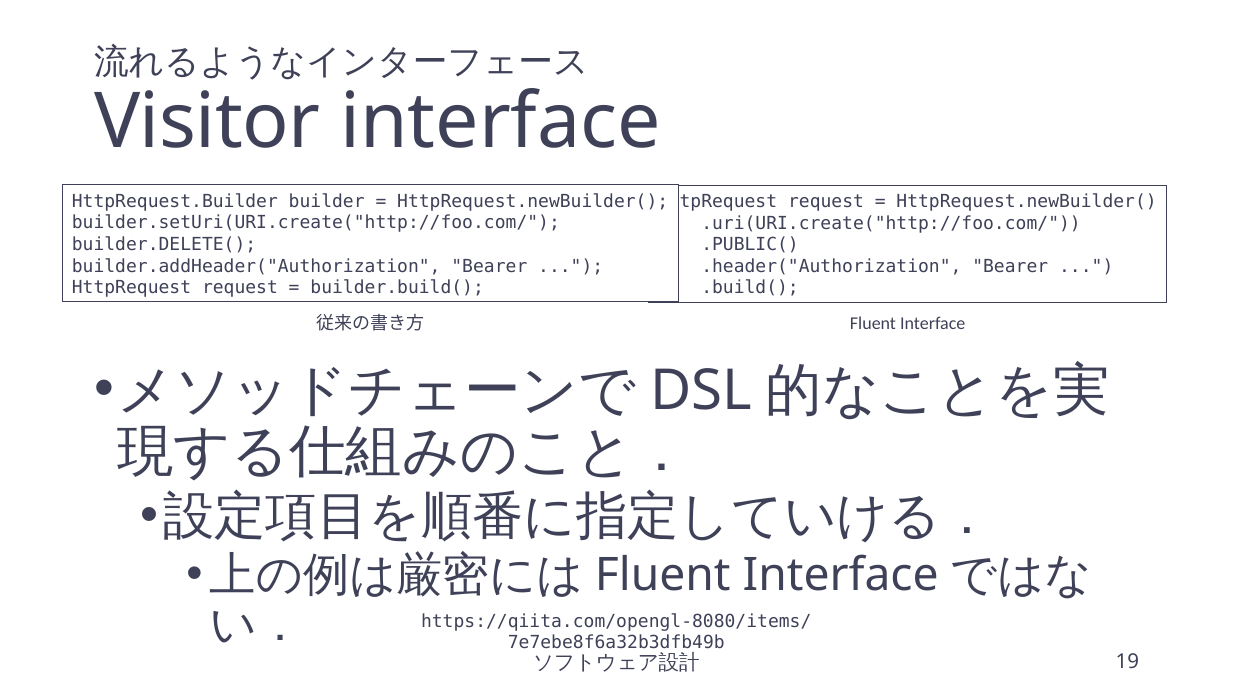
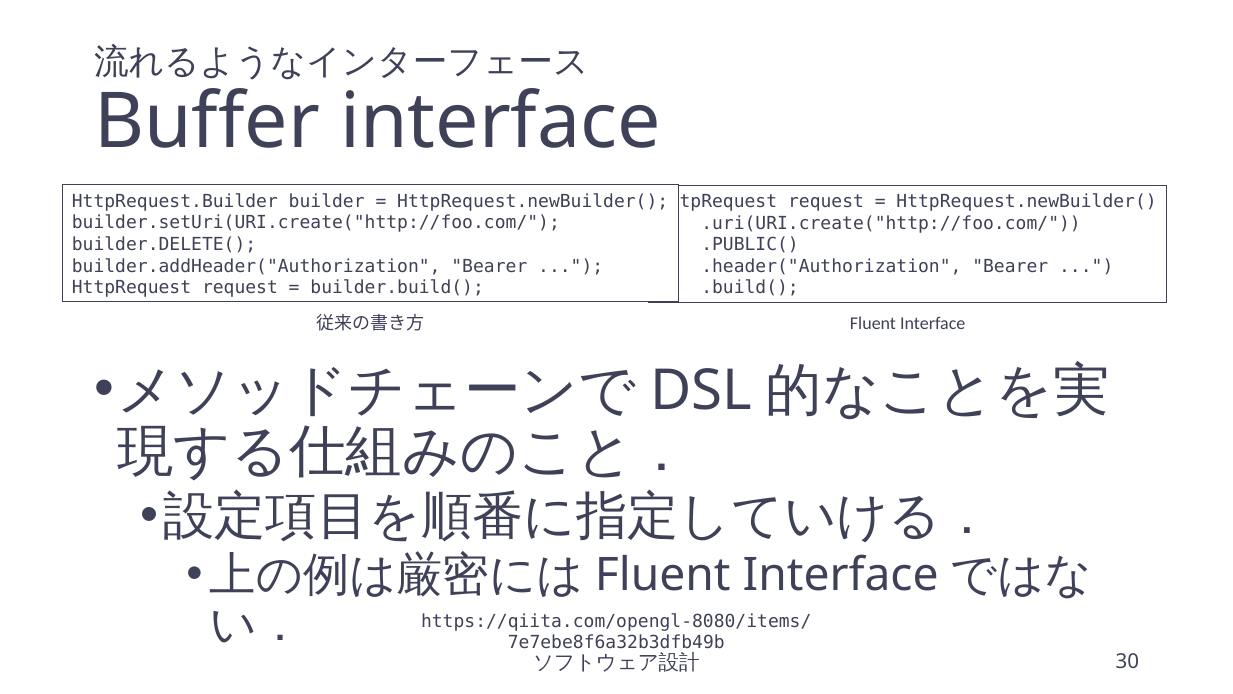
Visitor: Visitor -> Buffer
19: 19 -> 30
